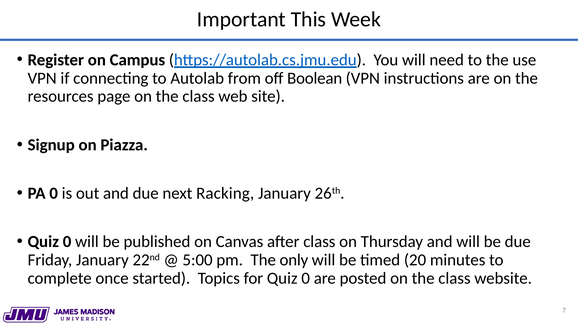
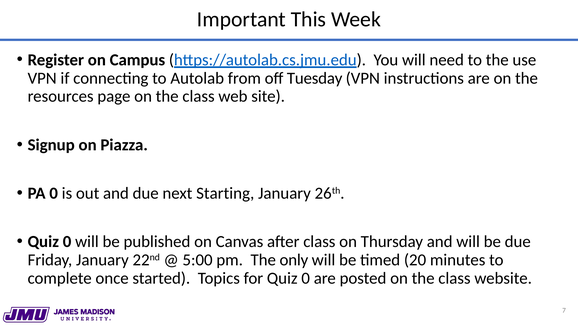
Boolean: Boolean -> Tuesday
Racking: Racking -> Starting
